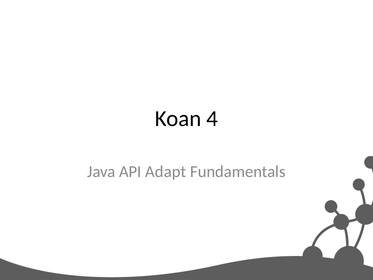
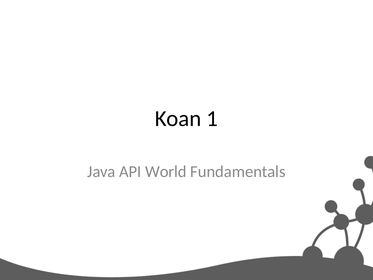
4: 4 -> 1
Adapt: Adapt -> World
